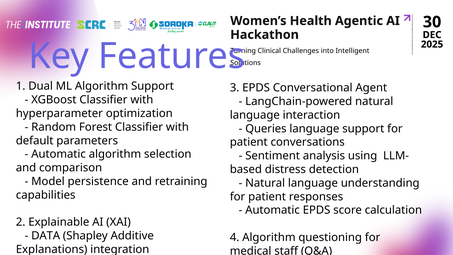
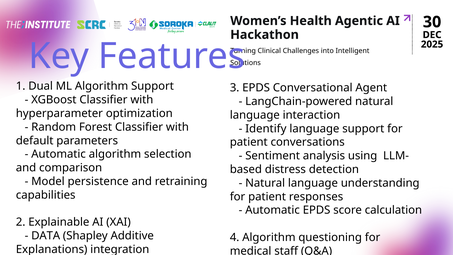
Queries: Queries -> Identify
